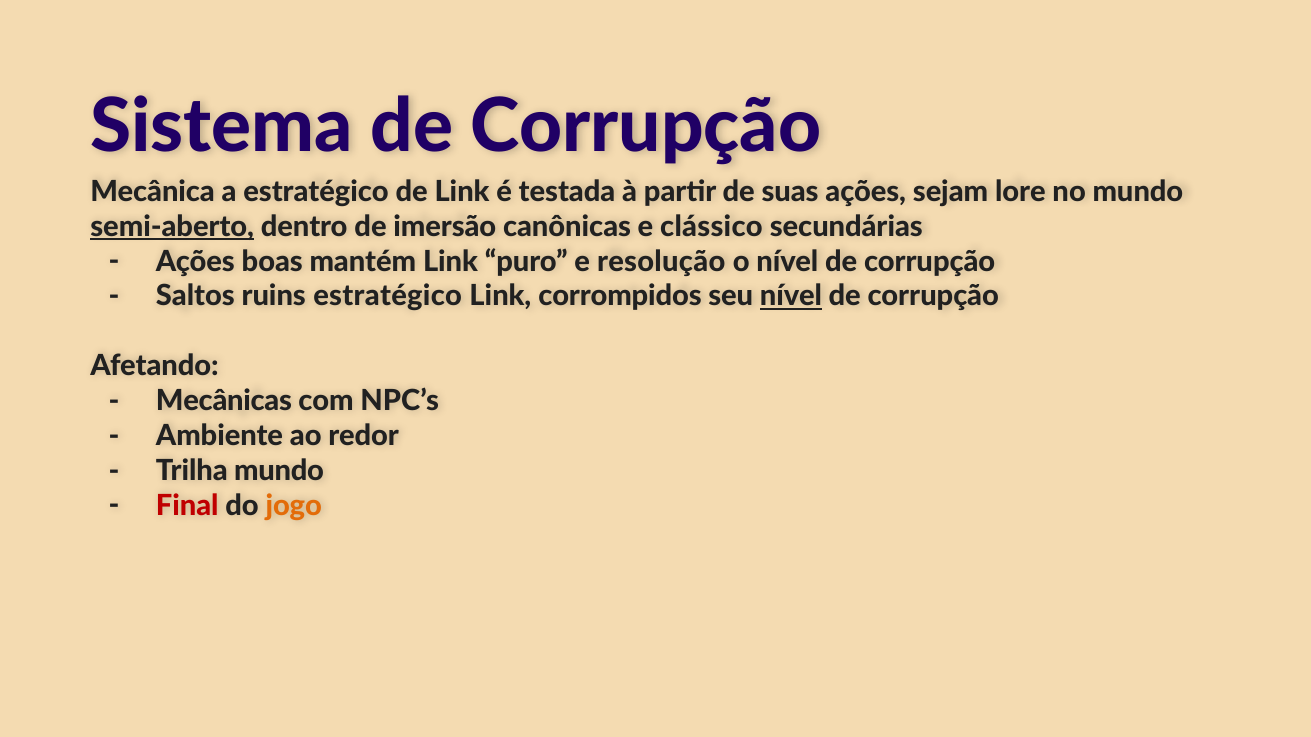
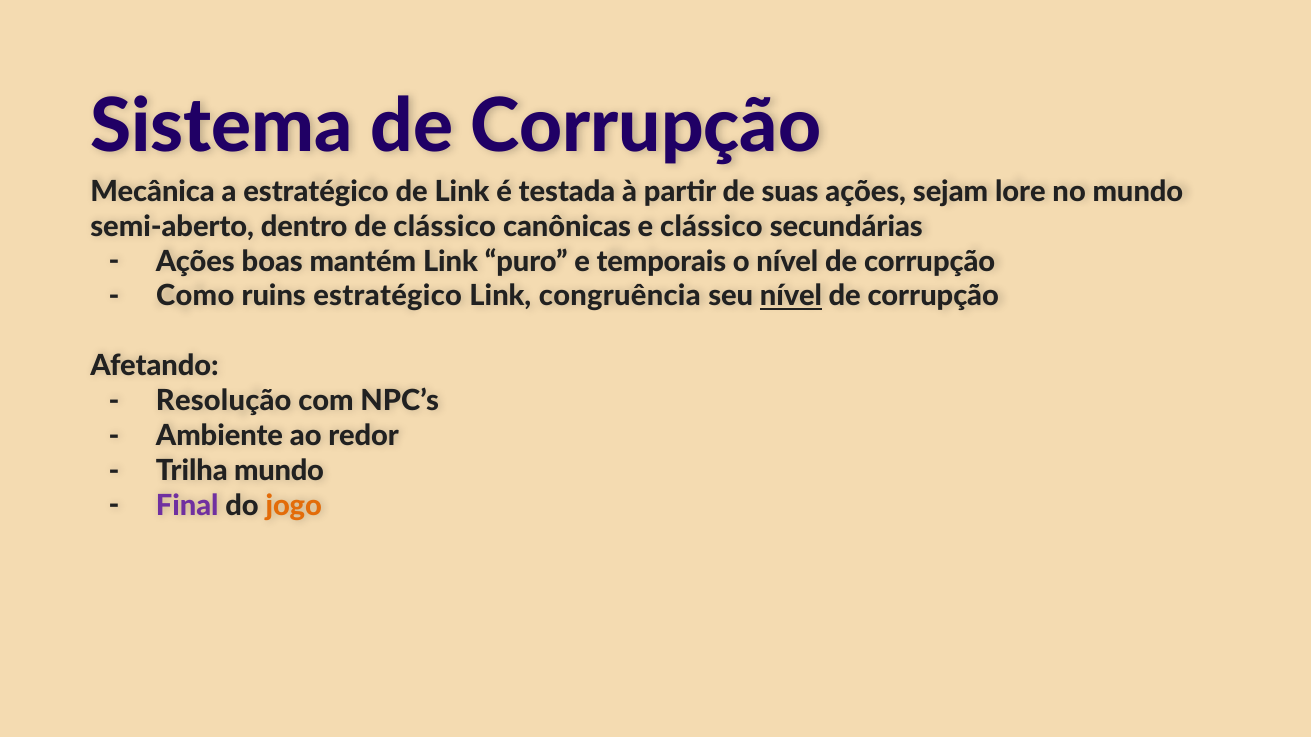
semi-aberto underline: present -> none
de imersão: imersão -> clássico
resolução: resolução -> temporais
Saltos: Saltos -> Como
corrompidos: corrompidos -> congruência
Mecânicas: Mecânicas -> Resolução
Final colour: red -> purple
